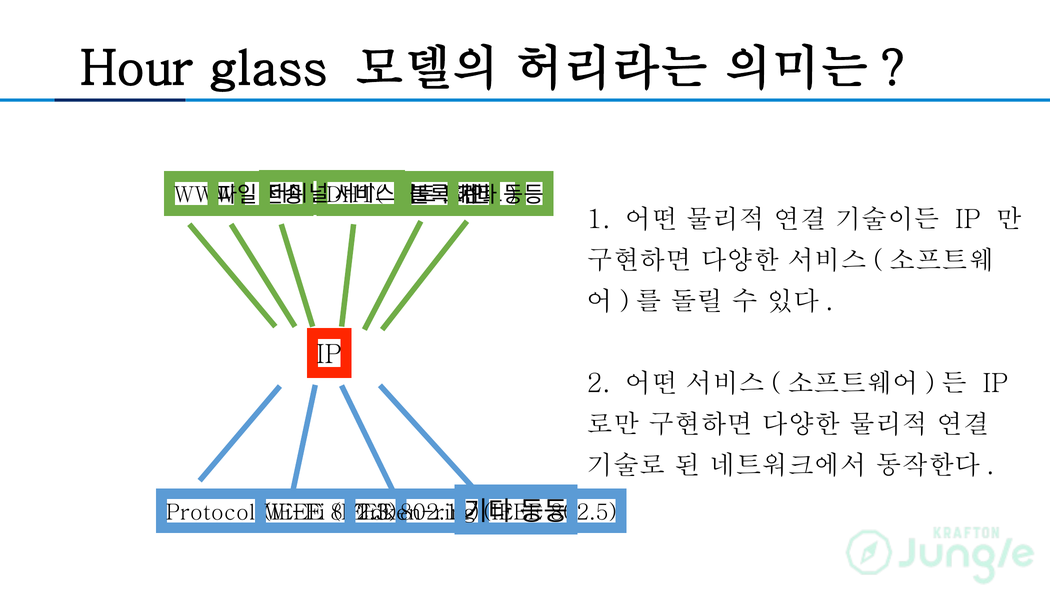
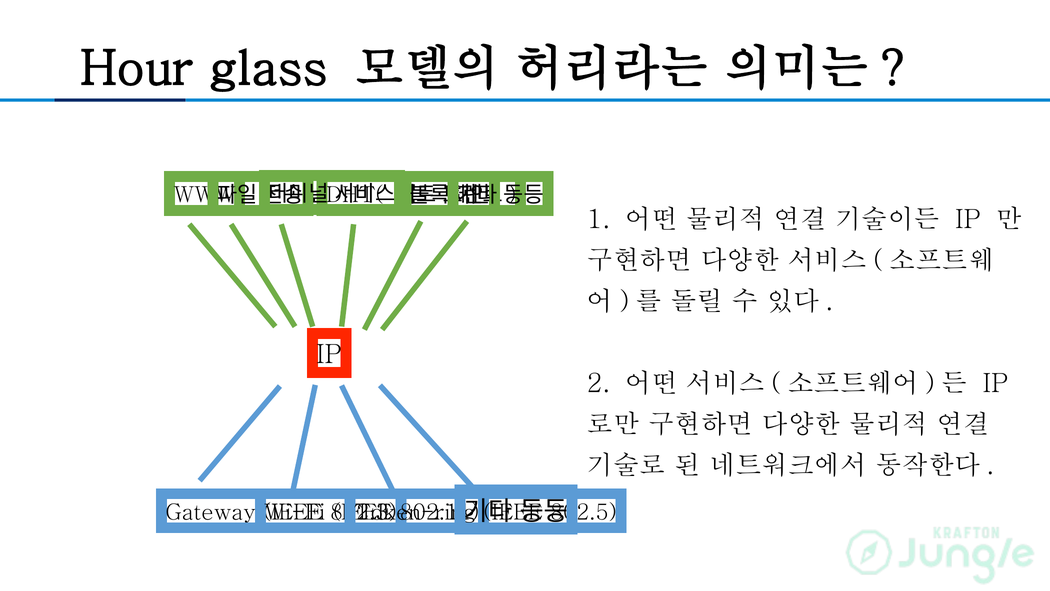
Protocol: Protocol -> Gateway
